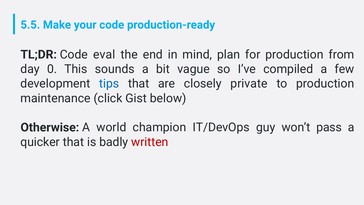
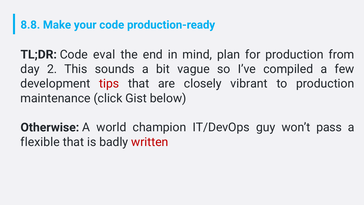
5.5: 5.5 -> 8.8
0: 0 -> 2
tips colour: blue -> red
private: private -> vibrant
quicker: quicker -> flexible
